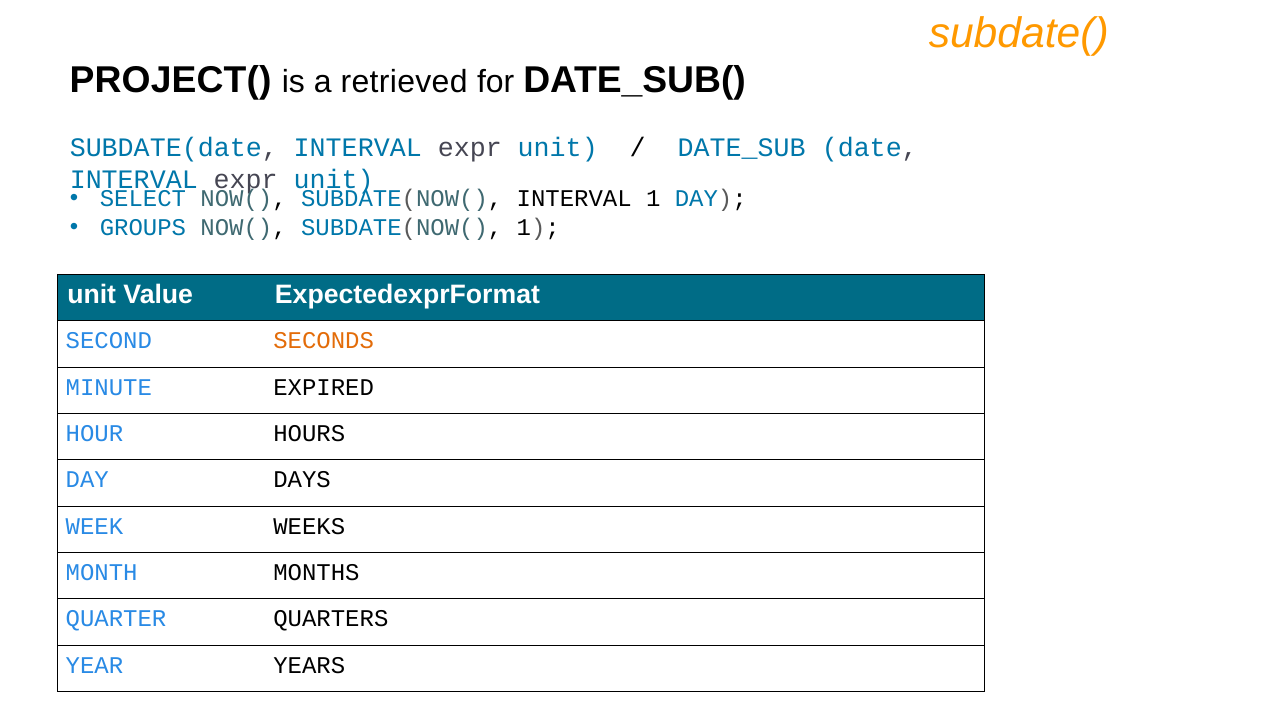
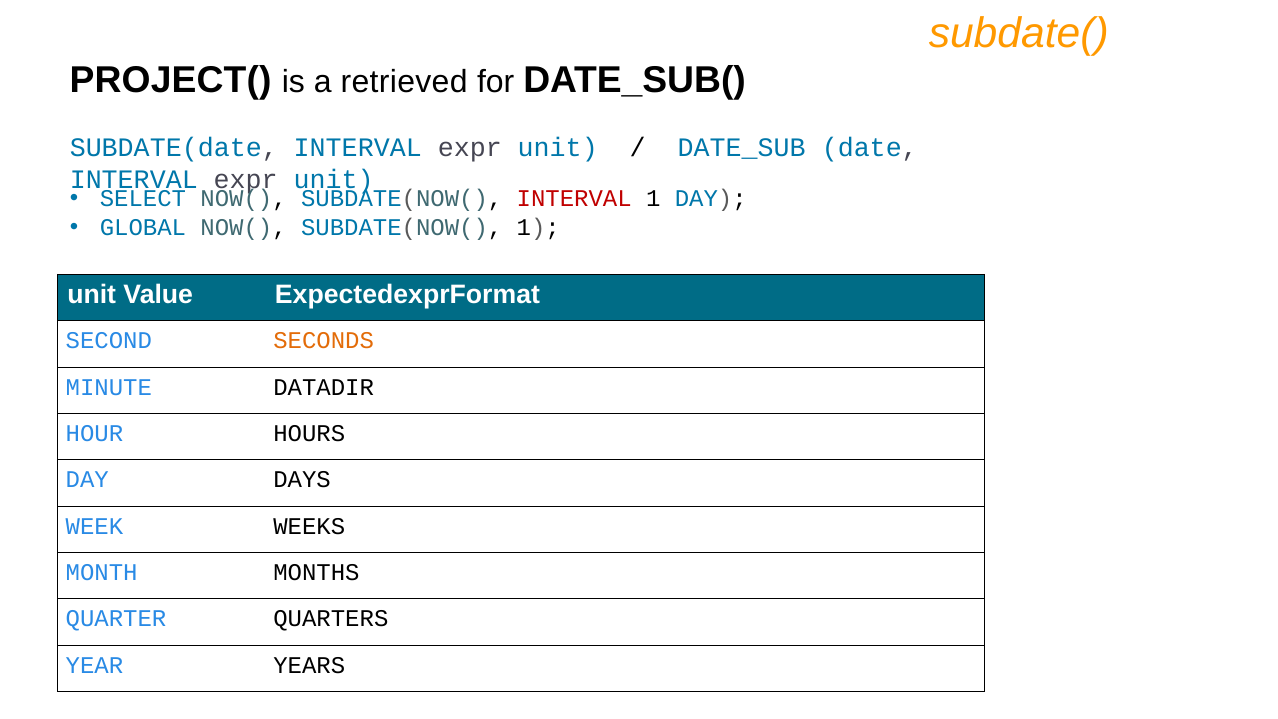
INTERVAL at (574, 199) colour: black -> red
GROUPS: GROUPS -> GLOBAL
EXPIRED: EXPIRED -> DATADIR
